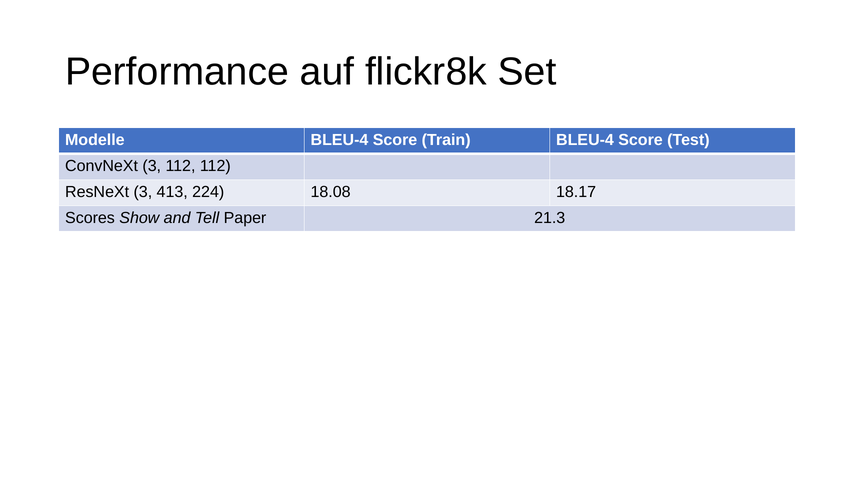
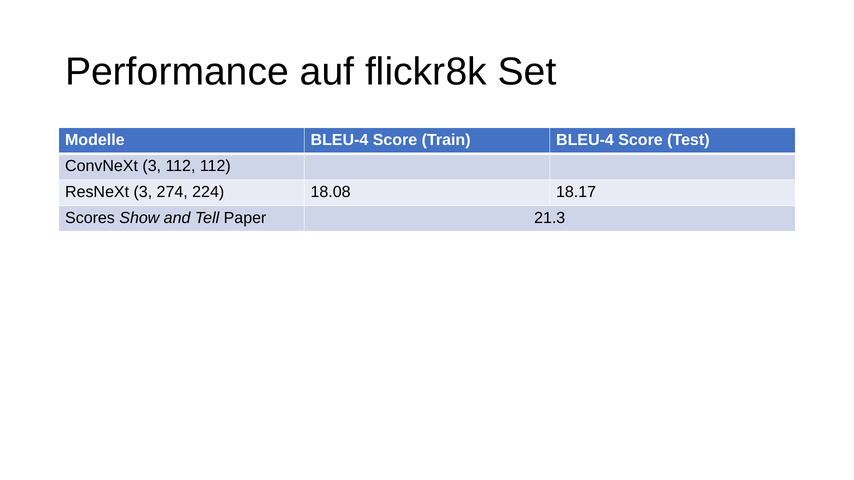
413: 413 -> 274
